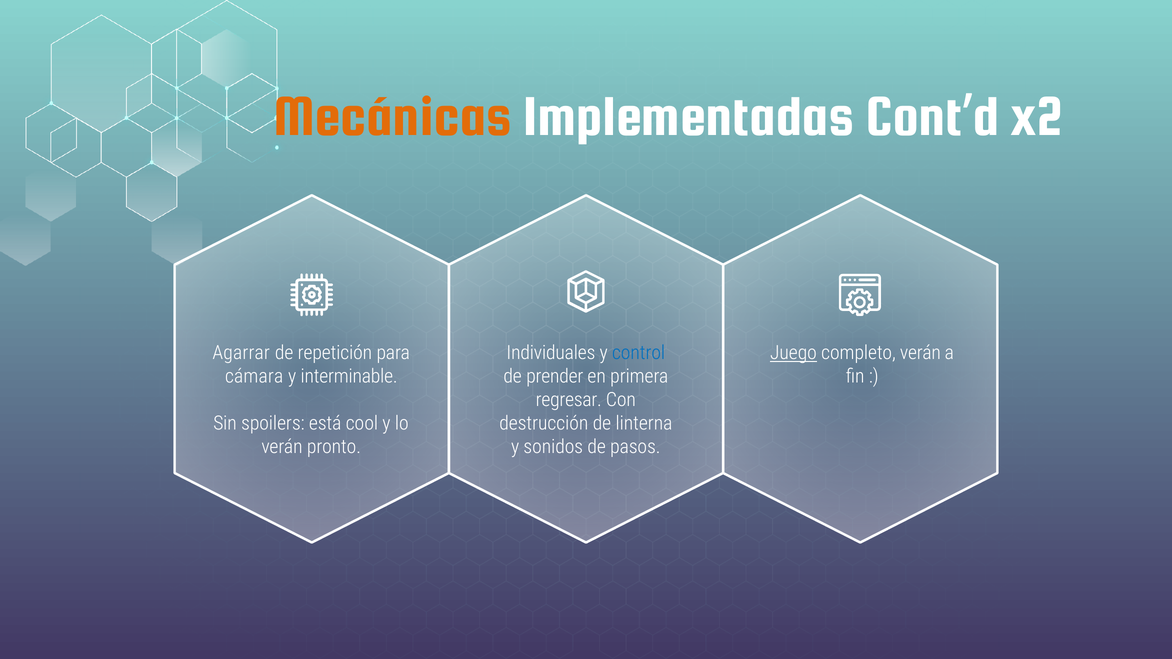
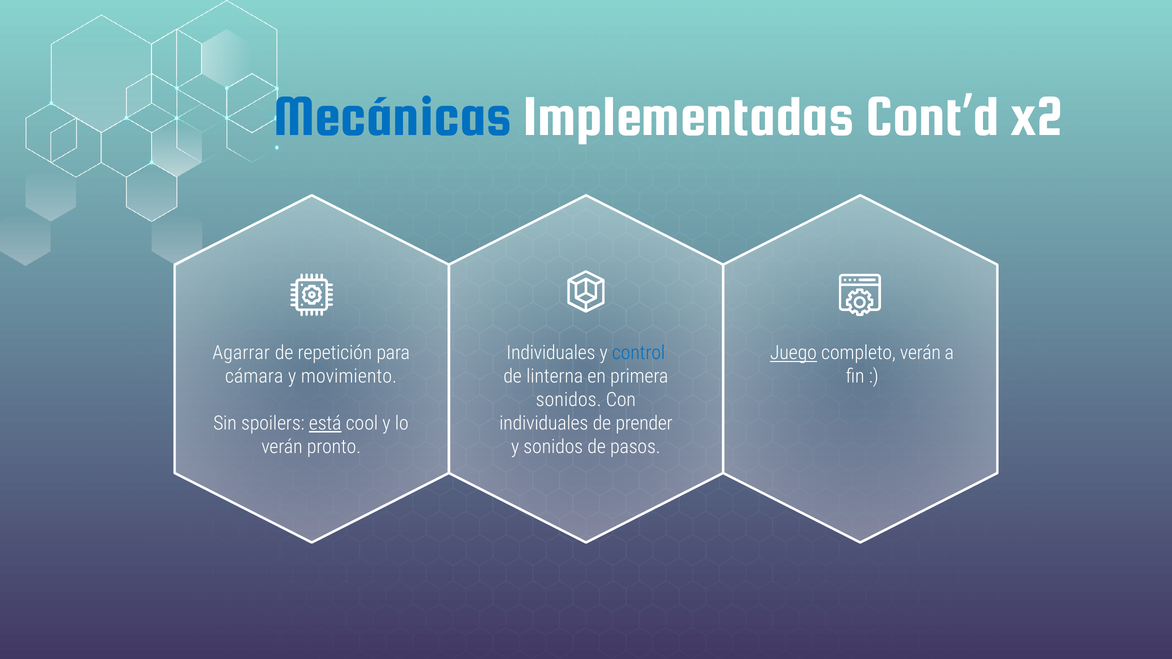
Mecánicas colour: orange -> blue
interminable: interminable -> movimiento
prender: prender -> linterna
regresar at (569, 400): regresar -> sonidos
está underline: none -> present
destrucción at (544, 423): destrucción -> individuales
linterna: linterna -> prender
